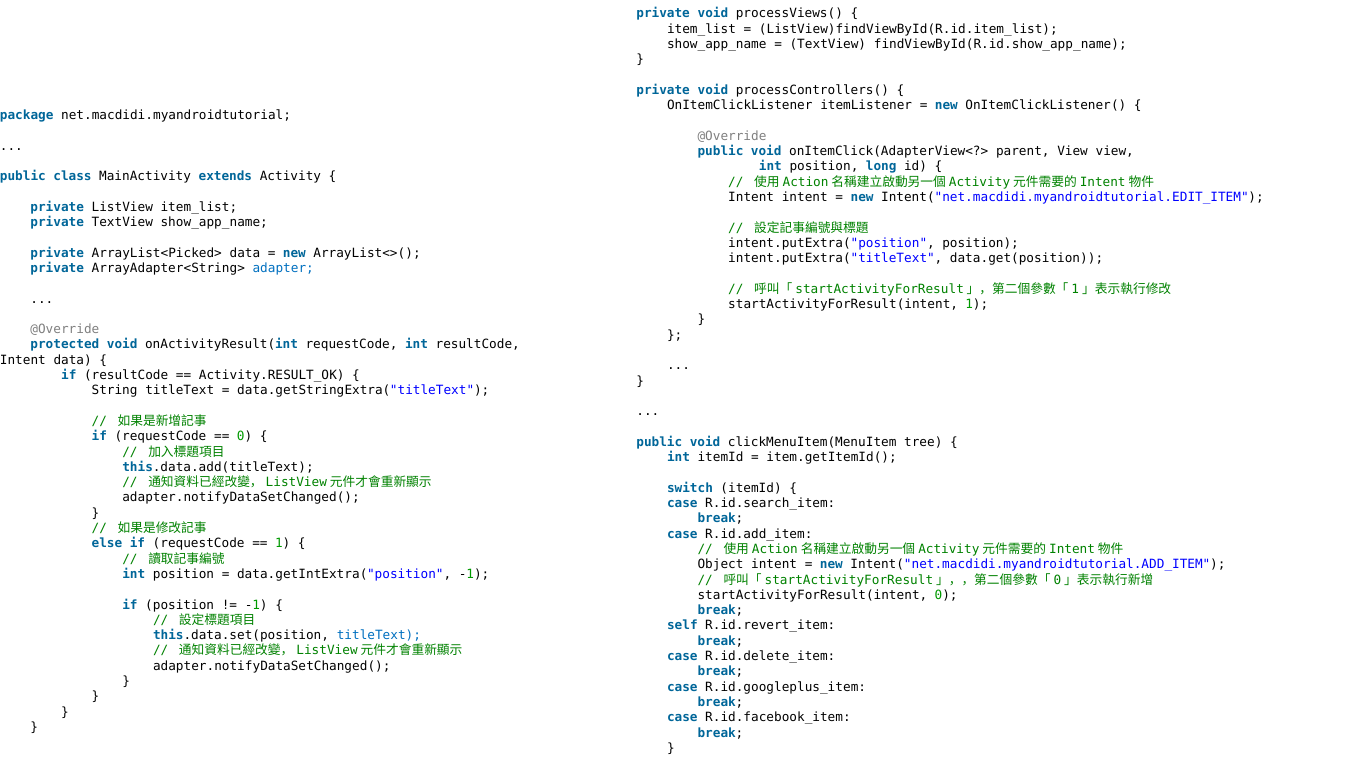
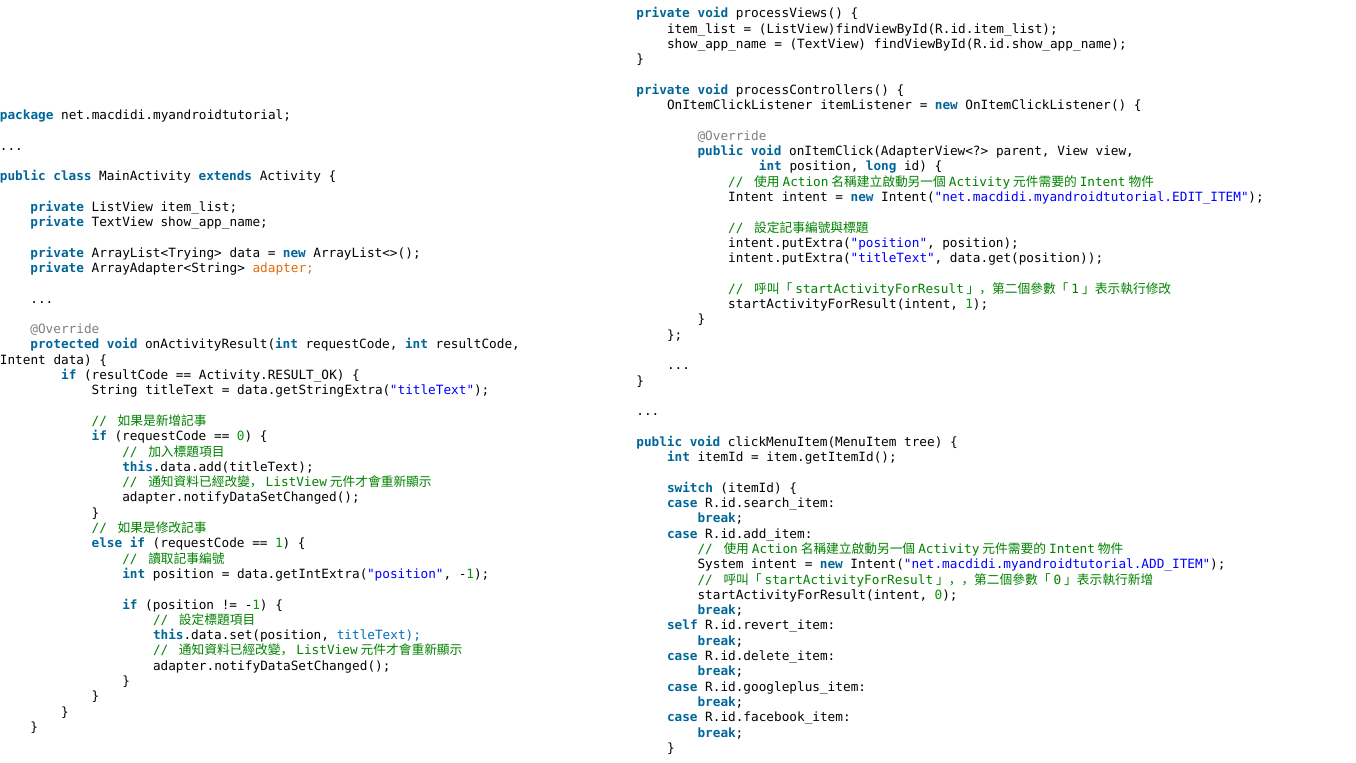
ArrayList<Picked>: ArrayList<Picked> -> ArrayList<Trying>
adapter colour: blue -> orange
Object: Object -> System
